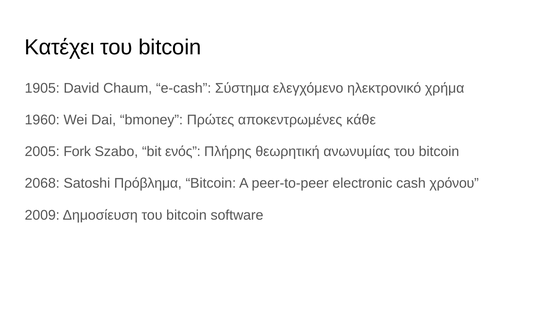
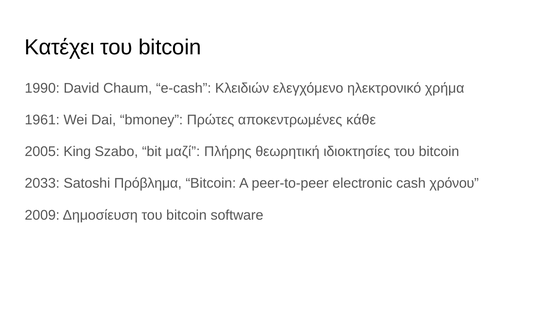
1905: 1905 -> 1990
Σύστημα: Σύστημα -> Κλειδιών
1960: 1960 -> 1961
Fork: Fork -> King
ενός: ενός -> μαζί
ανωνυμίας: ανωνυμίας -> ιδιοκτησίες
2068: 2068 -> 2033
